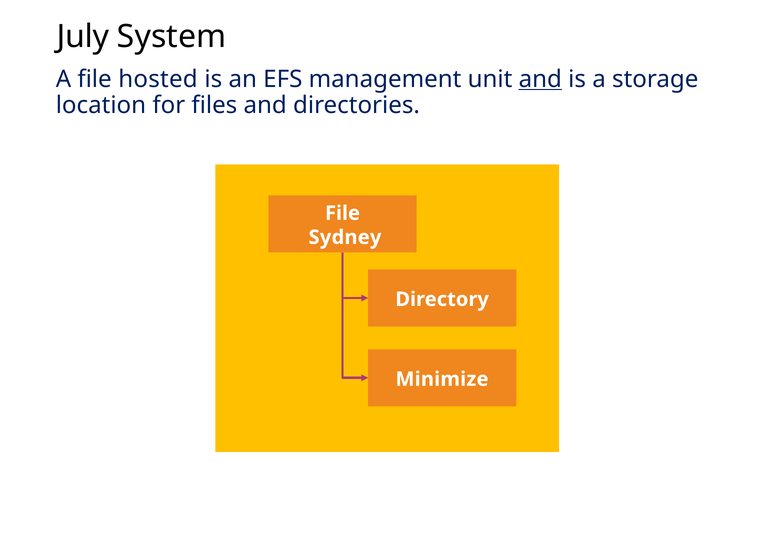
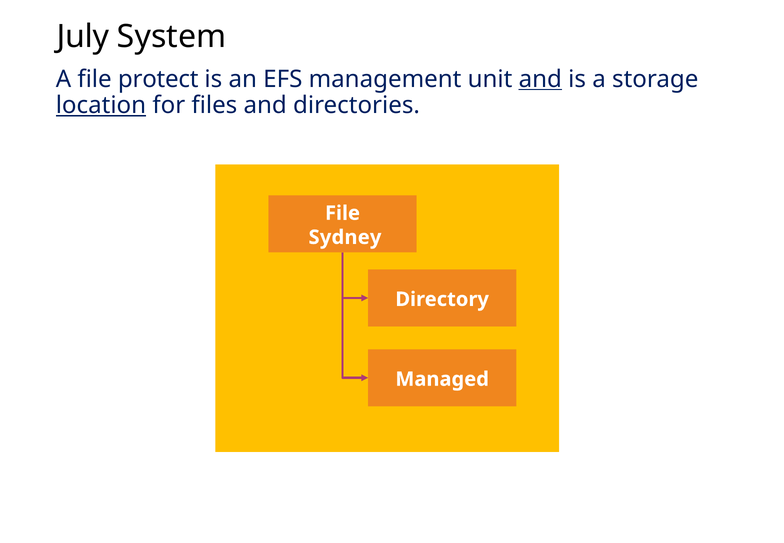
hosted: hosted -> protect
location underline: none -> present
Minimize: Minimize -> Managed
